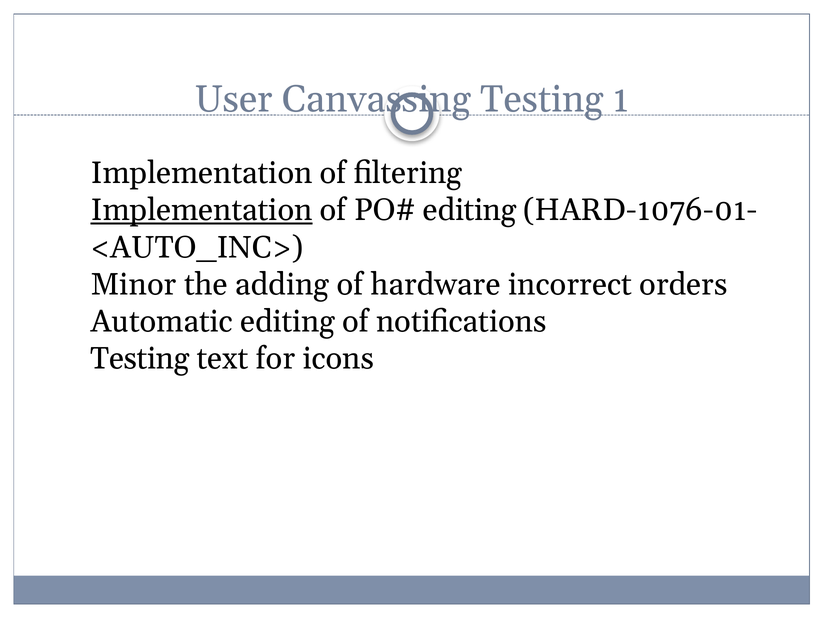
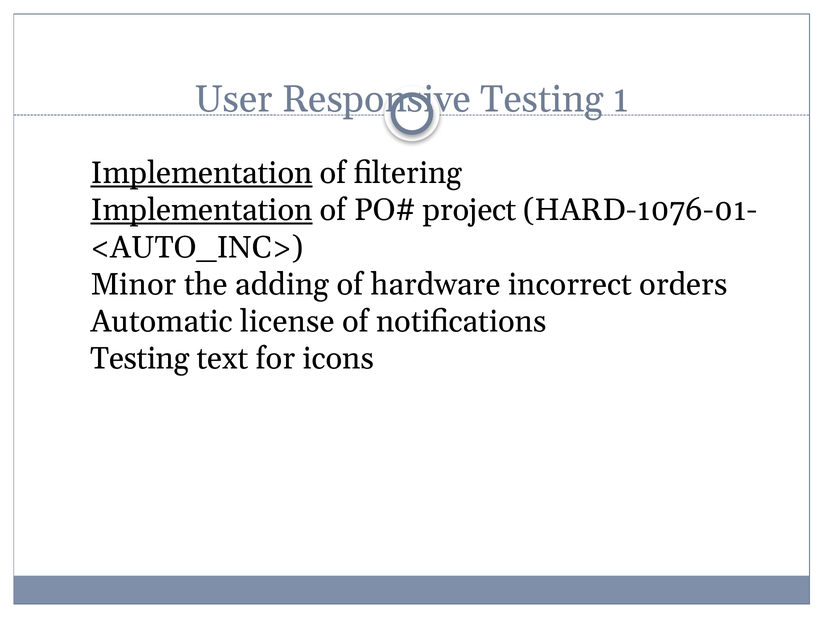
Canvassing: Canvassing -> Responsive
Implementation at (202, 173) underline: none -> present
editing at (470, 210): editing -> project
Automatic editing: editing -> license
